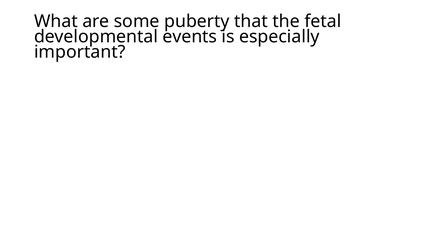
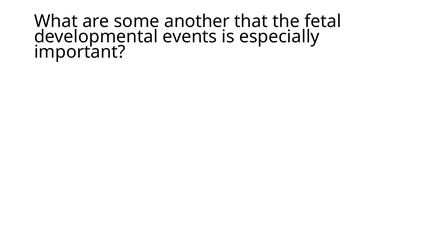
puberty: puberty -> another
